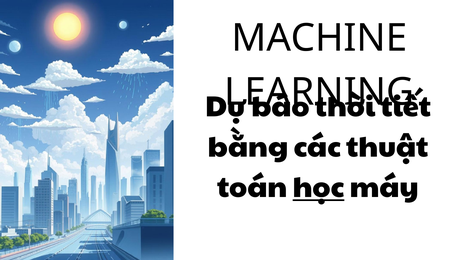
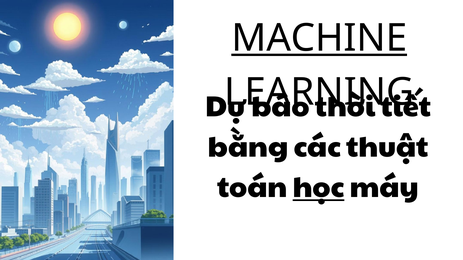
MACHINE underline: none -> present
